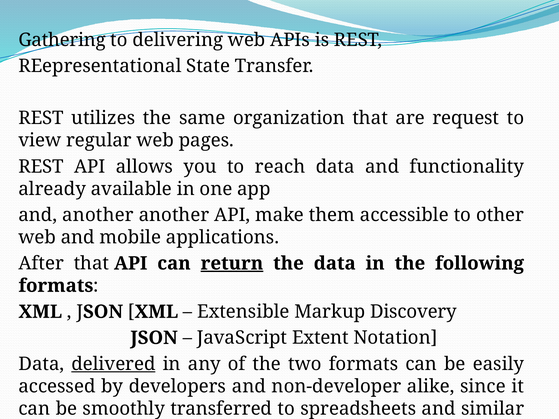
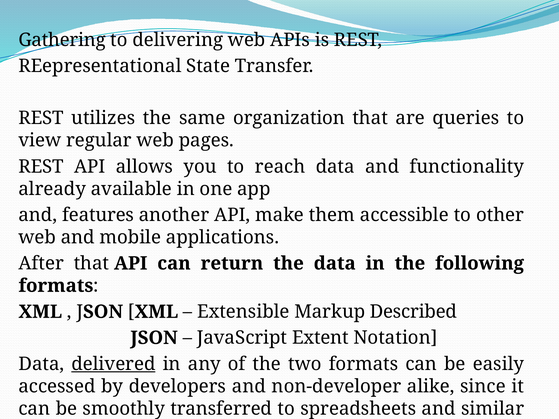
request: request -> queries
and another: another -> features
return underline: present -> none
Discovery: Discovery -> Described
